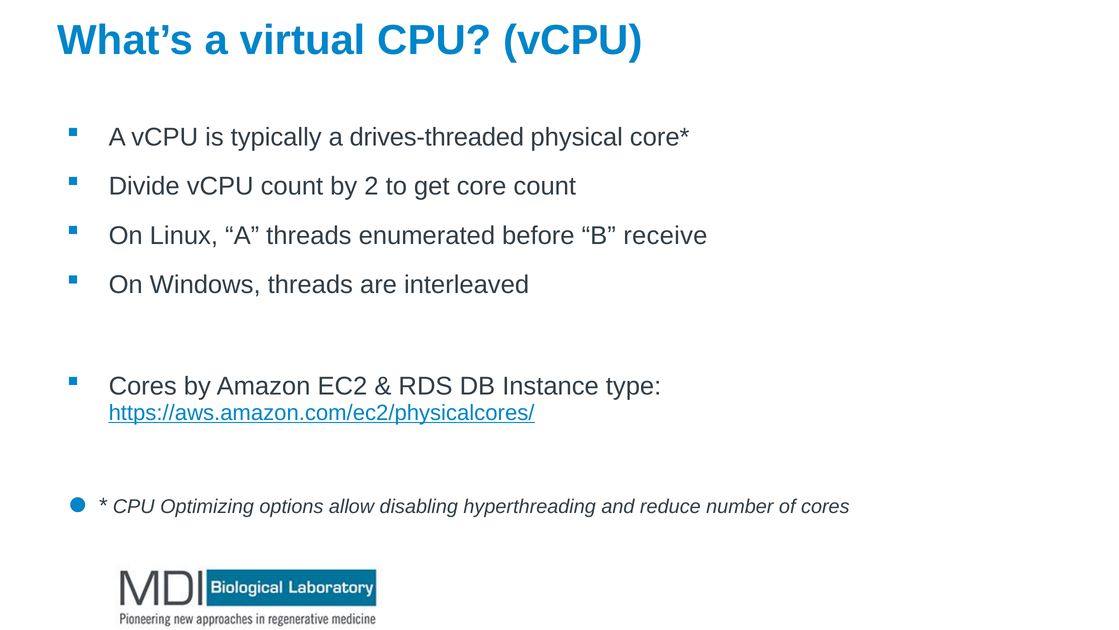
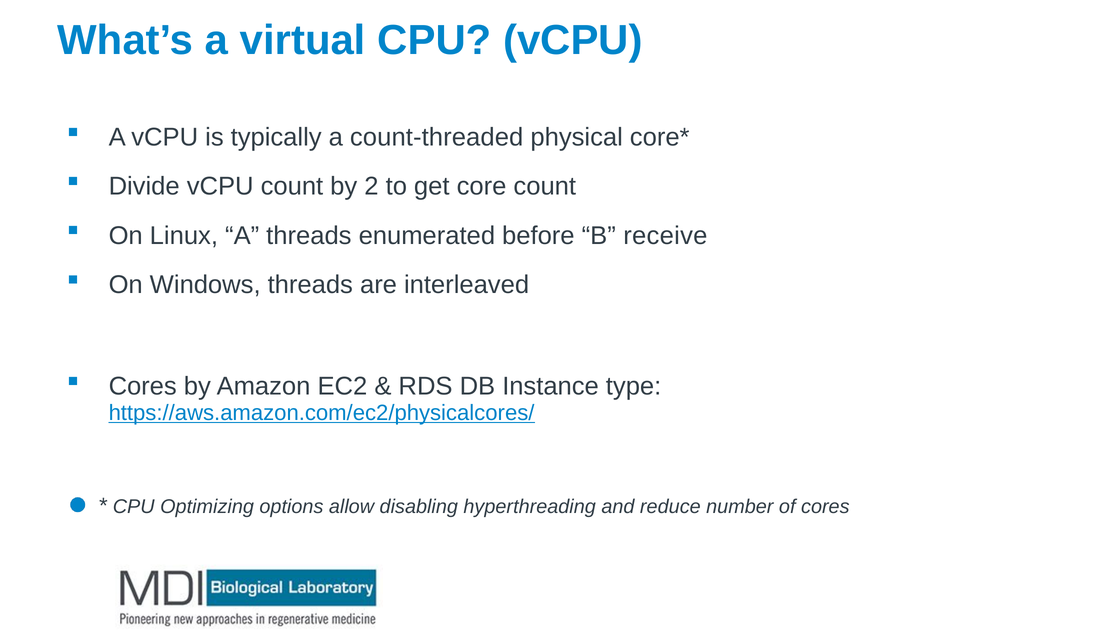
drives-threaded: drives-threaded -> count-threaded
